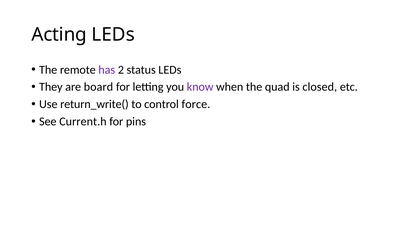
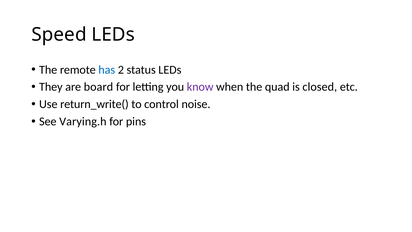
Acting: Acting -> Speed
has colour: purple -> blue
force: force -> noise
Current.h: Current.h -> Varying.h
